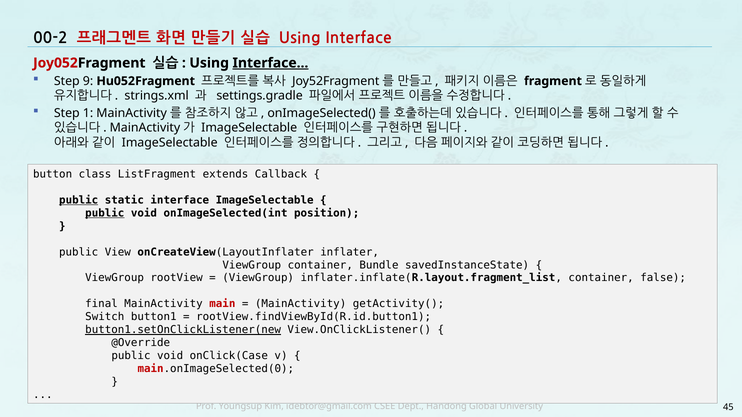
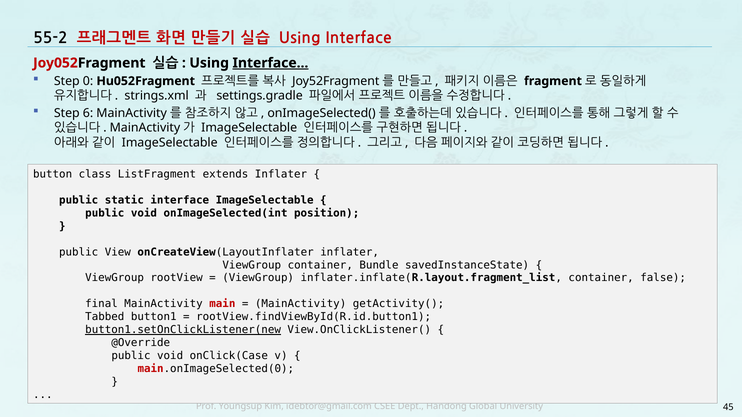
00-2: 00-2 -> 55-2
9: 9 -> 0
1: 1 -> 6
extends Callback: Callback -> Inflater
public at (79, 200) underline: present -> none
public at (105, 213) underline: present -> none
Switch: Switch -> Tabbed
